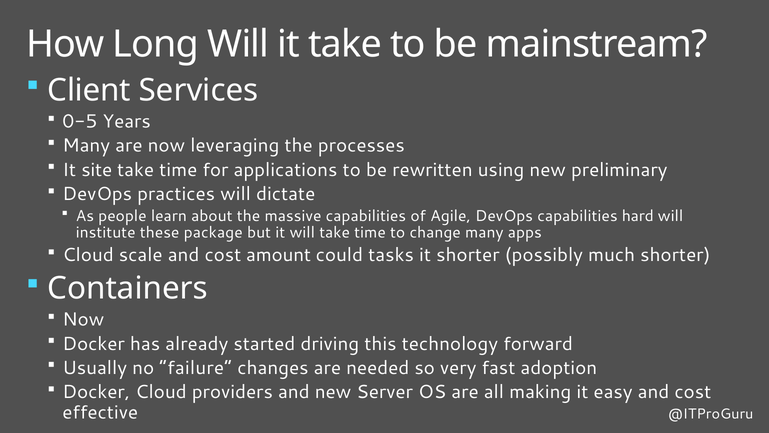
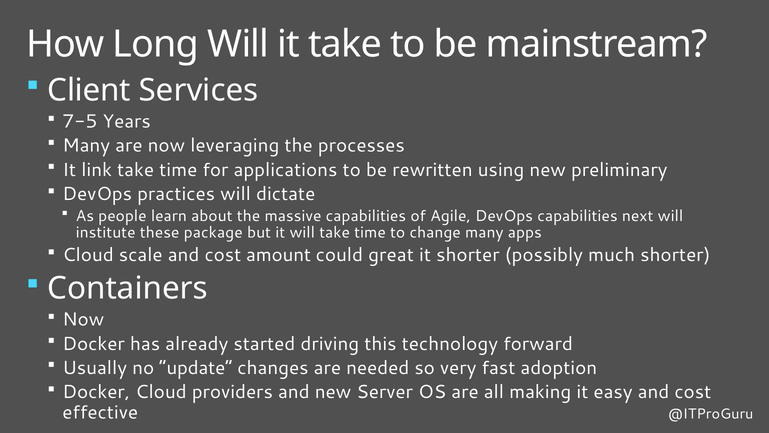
0-5: 0-5 -> 7-5
site: site -> link
hard: hard -> next
tasks: tasks -> great
failure: failure -> update
